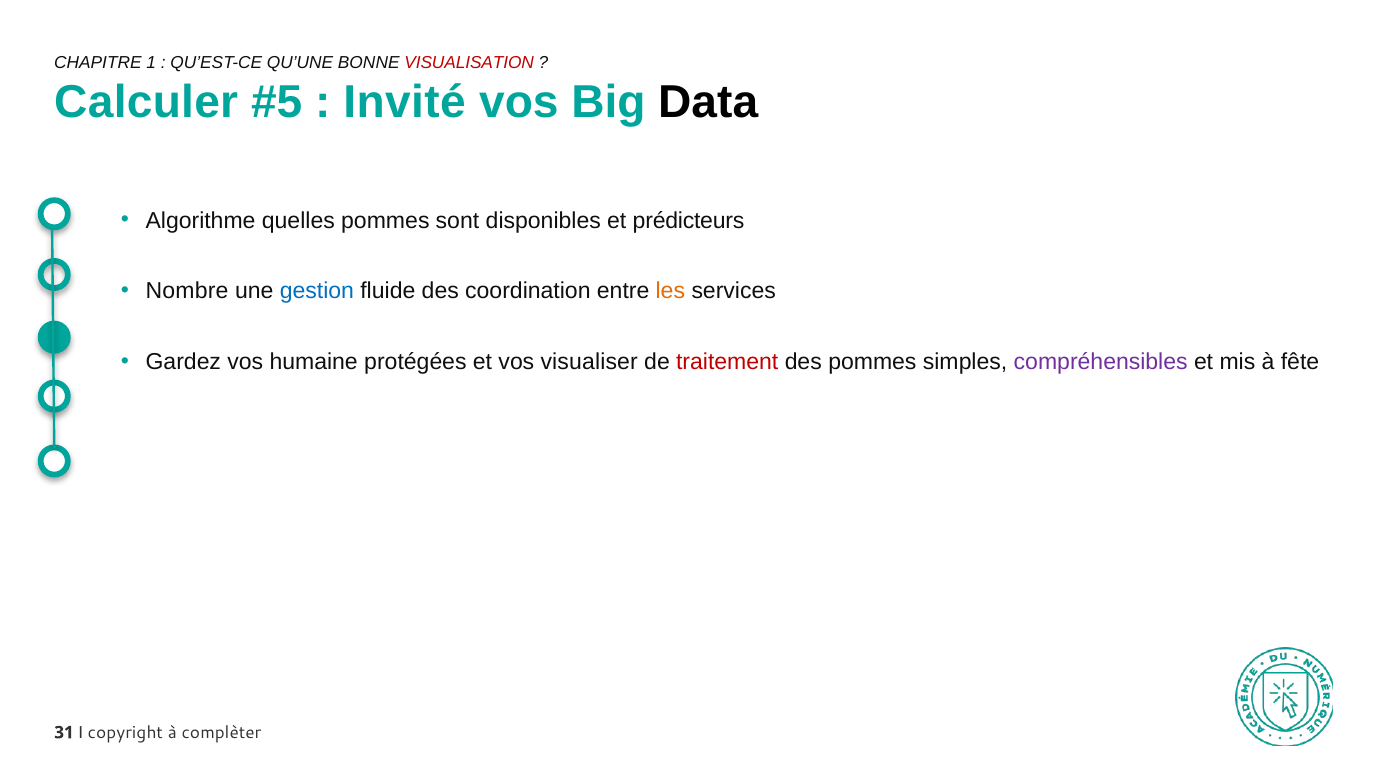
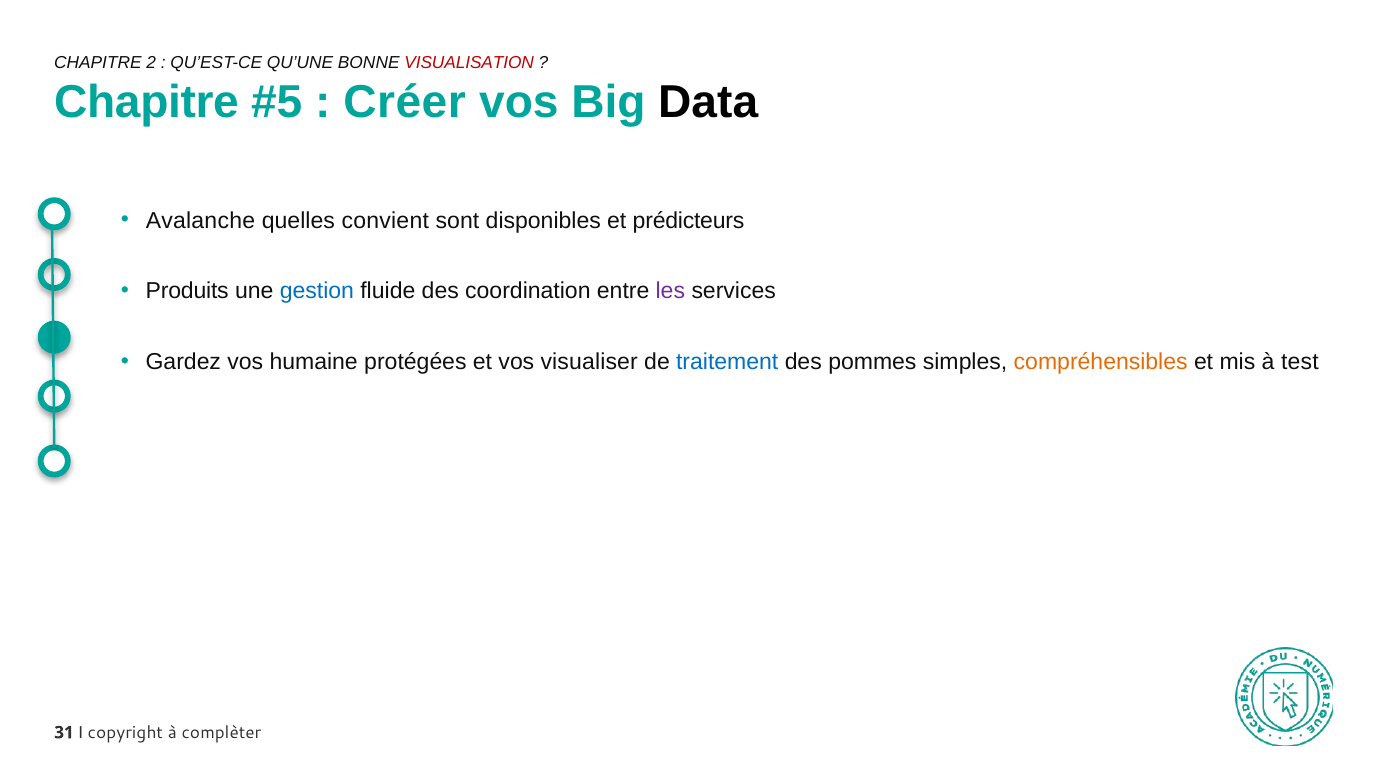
1: 1 -> 2
Calculer at (146, 103): Calculer -> Chapitre
Invité: Invité -> Créer
Algorithme: Algorithme -> Avalanche
quelles pommes: pommes -> convient
Nombre: Nombre -> Produits
les colour: orange -> purple
traitement colour: red -> blue
compréhensibles colour: purple -> orange
fête: fête -> test
